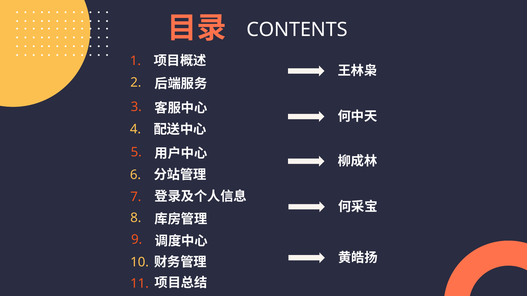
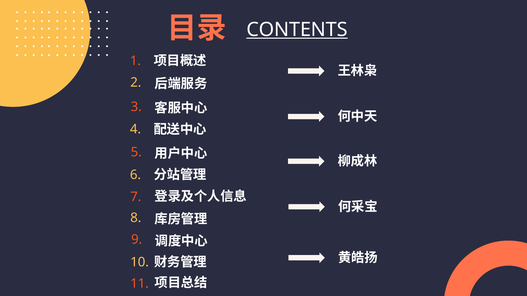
CONTENTS underline: none -> present
